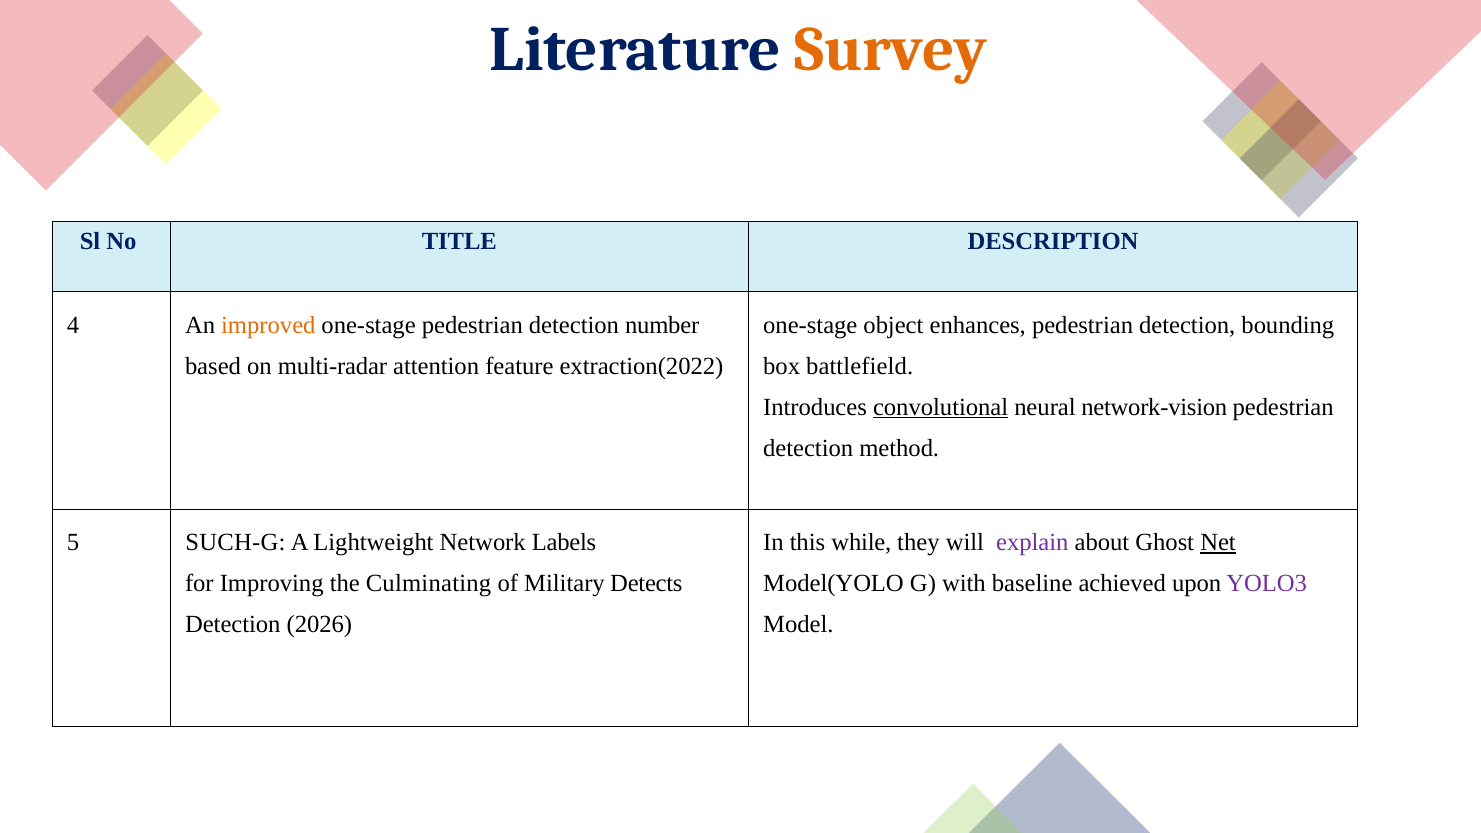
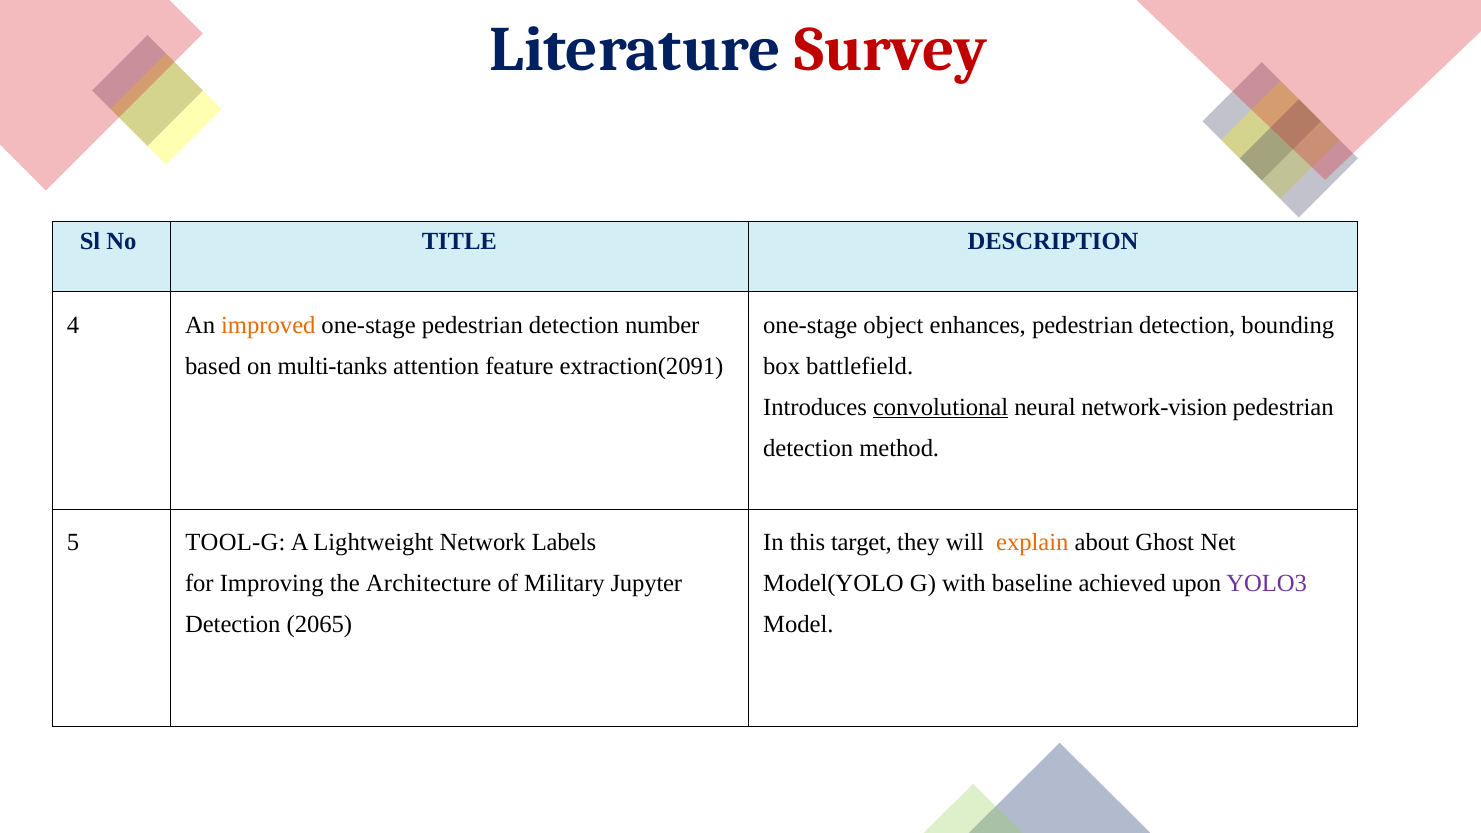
Survey colour: orange -> red
multi-radar: multi-radar -> multi-tanks
extraction(2022: extraction(2022 -> extraction(2091
SUCH-G: SUCH-G -> TOOL-G
while: while -> target
explain colour: purple -> orange
Net underline: present -> none
Culminating: Culminating -> Architecture
Detects: Detects -> Jupyter
2026: 2026 -> 2065
